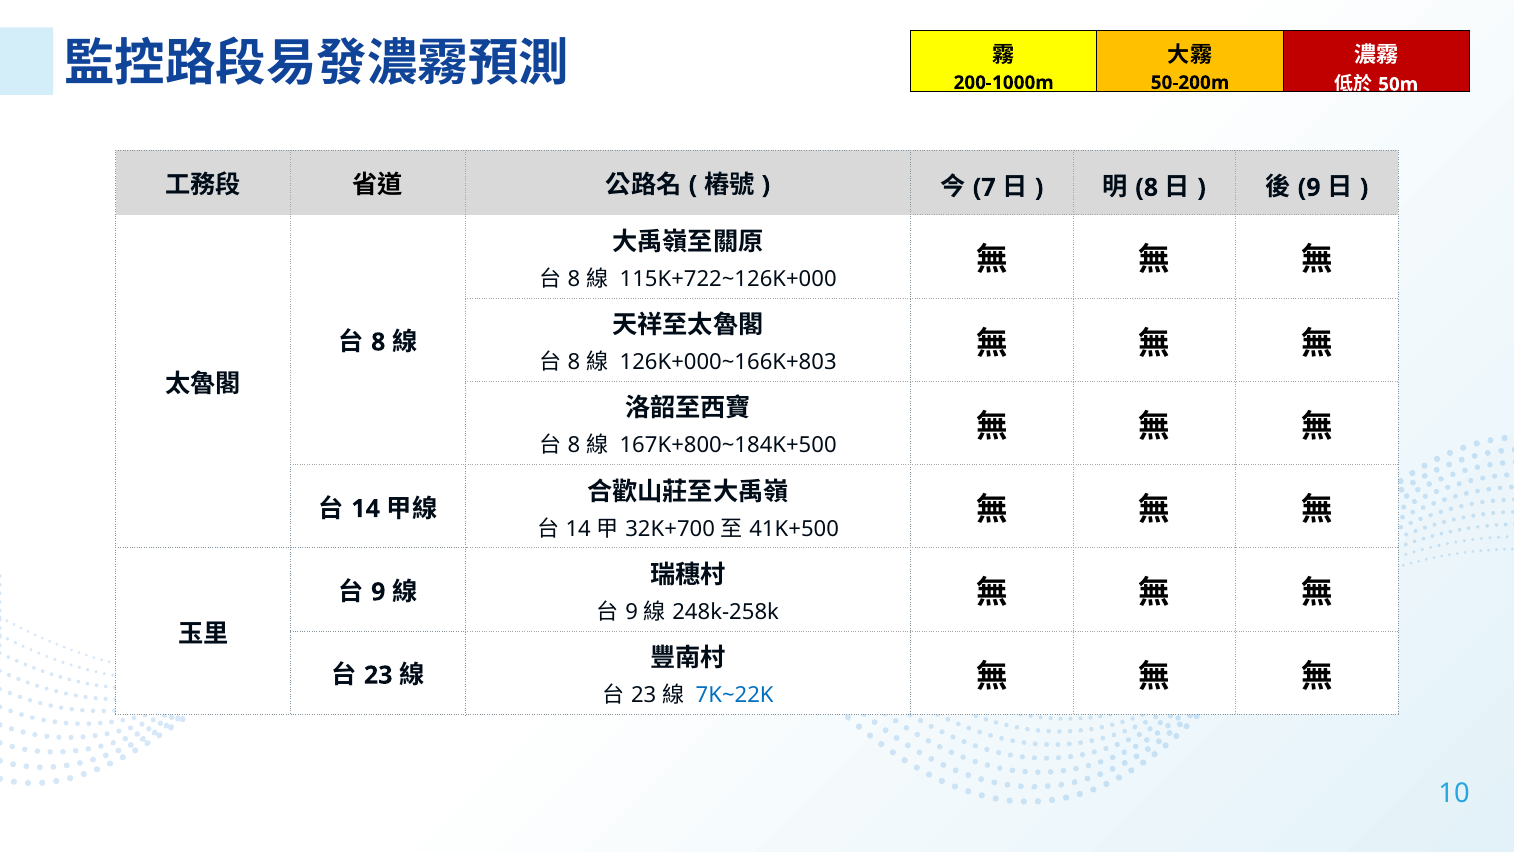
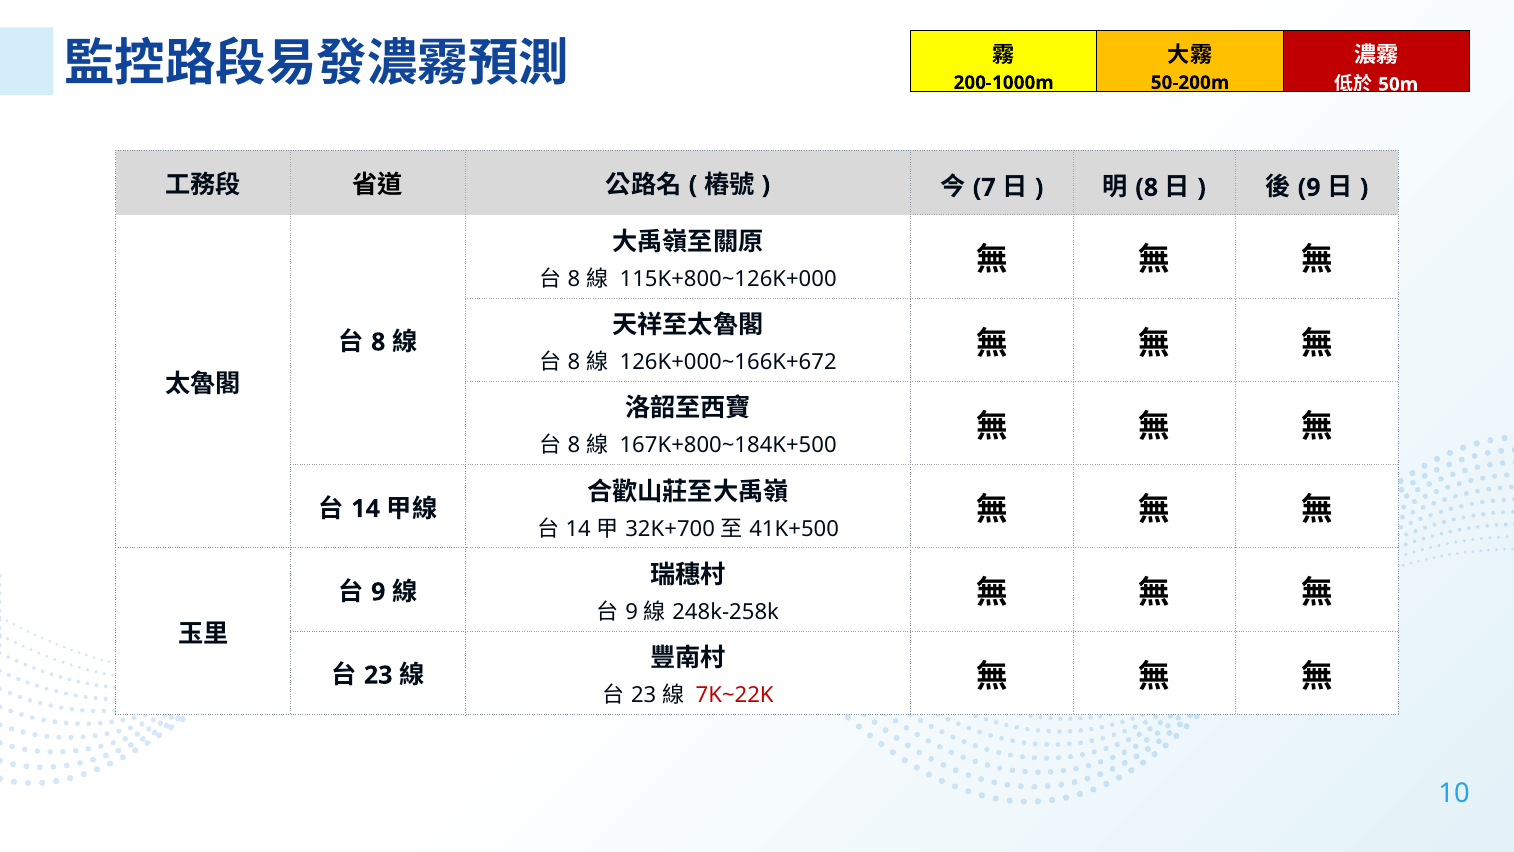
115K+722~126K+000: 115K+722~126K+000 -> 115K+800~126K+000
126K+000~166K+803: 126K+000~166K+803 -> 126K+000~166K+672
7K~22K colour: blue -> red
